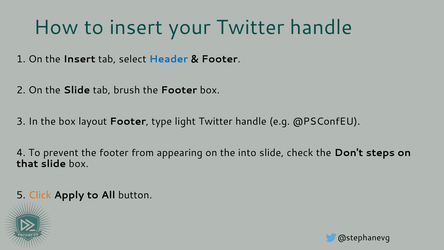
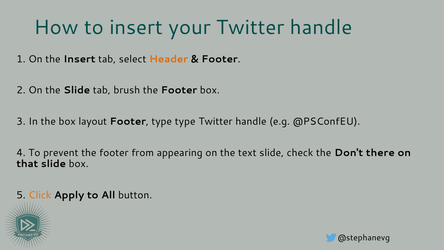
Header colour: blue -> orange
type light: light -> type
into: into -> text
steps: steps -> there
